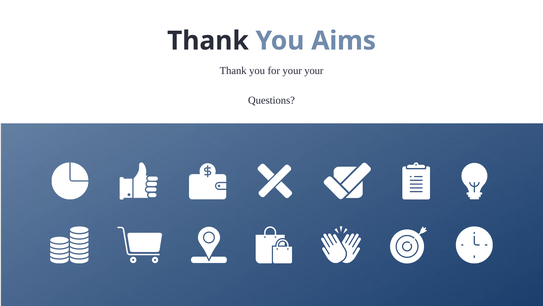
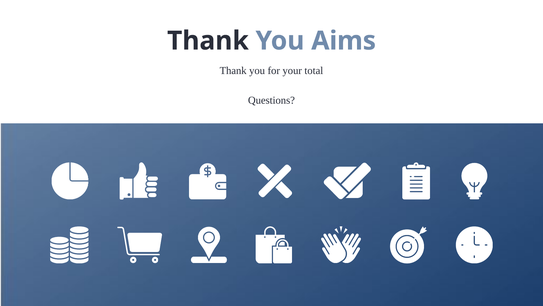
your your: your -> total
